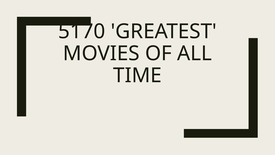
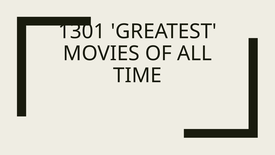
5170: 5170 -> 1301
